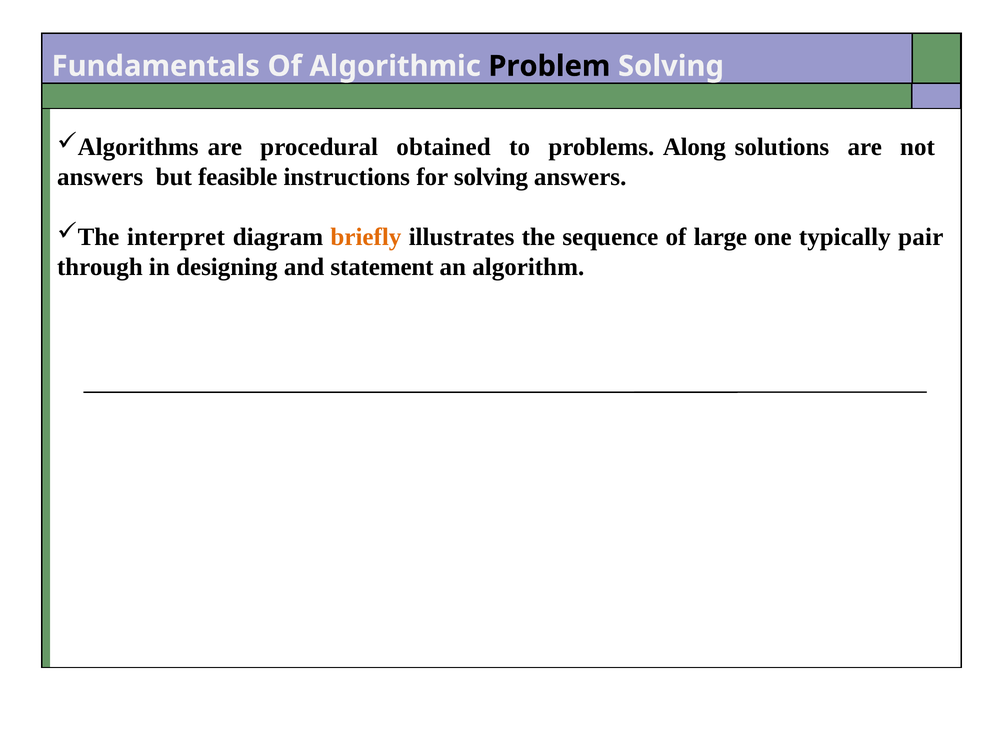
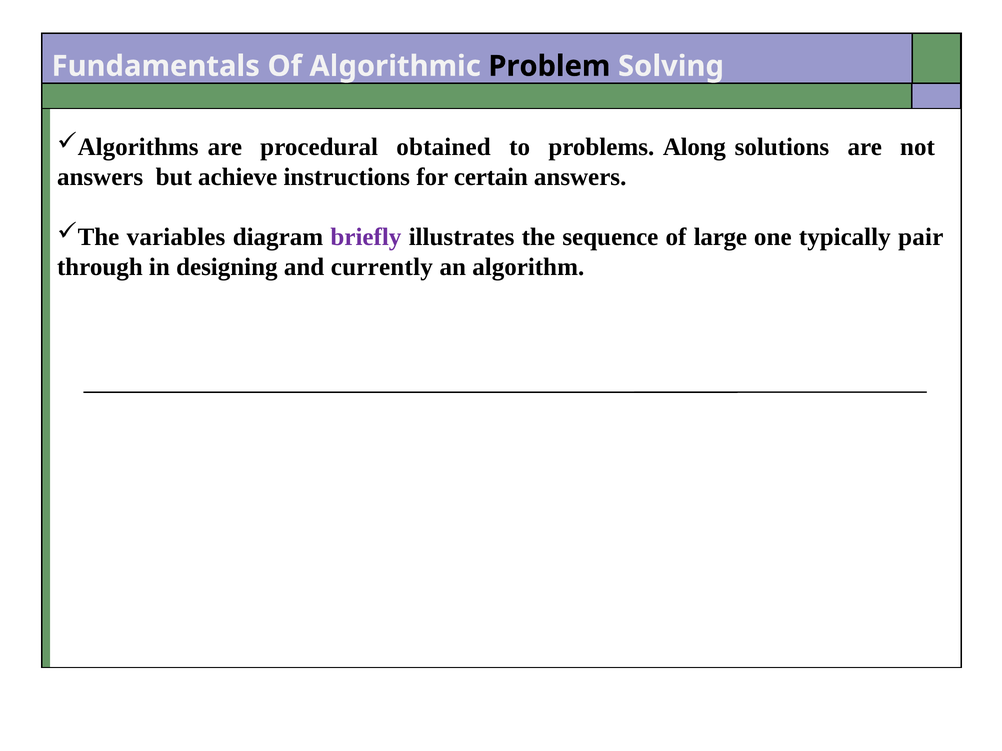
feasible: feasible -> achieve
for solving: solving -> certain
interpret: interpret -> variables
briefly colour: orange -> purple
statement: statement -> currently
